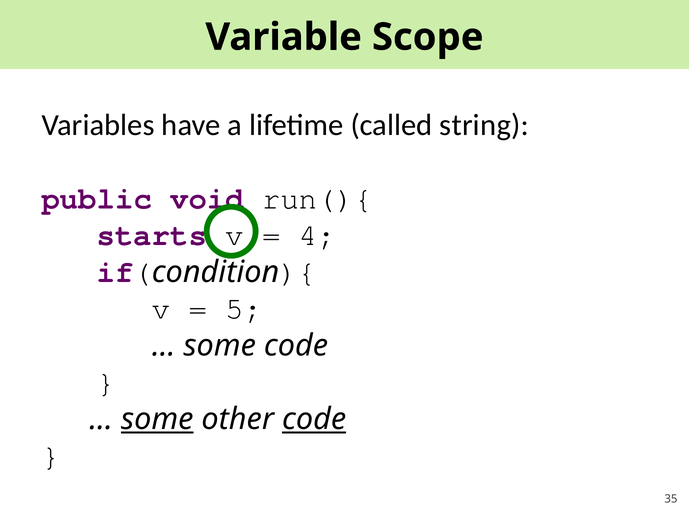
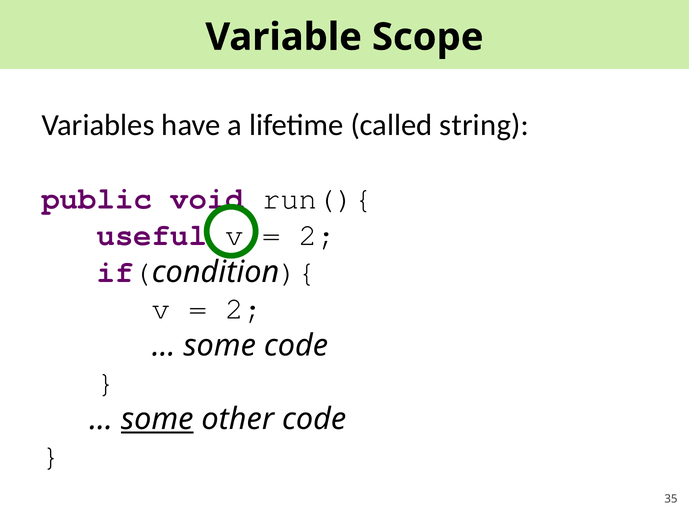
starts: starts -> useful
4 at (317, 235): 4 -> 2
5 at (244, 309): 5 -> 2
code at (314, 419) underline: present -> none
